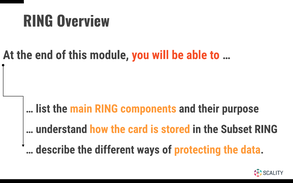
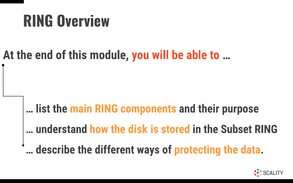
card: card -> disk
